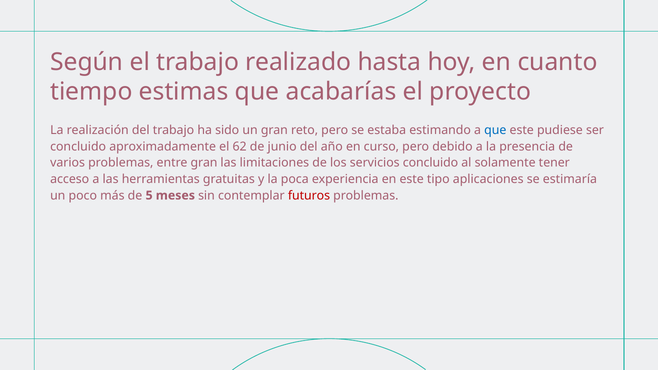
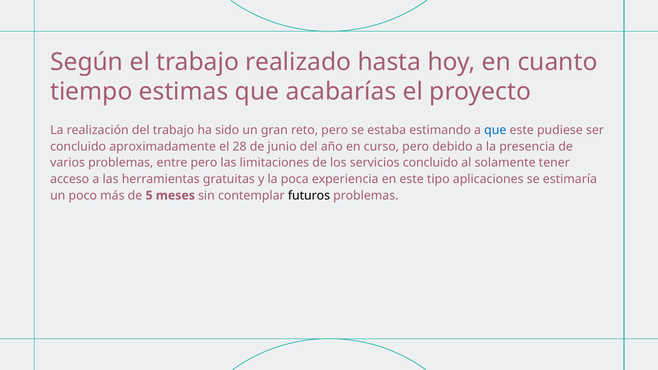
62: 62 -> 28
entre gran: gran -> pero
futuros colour: red -> black
